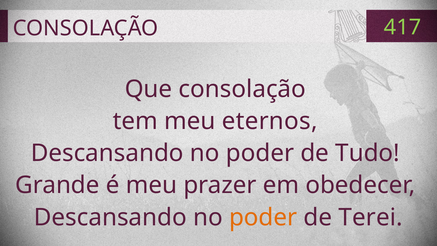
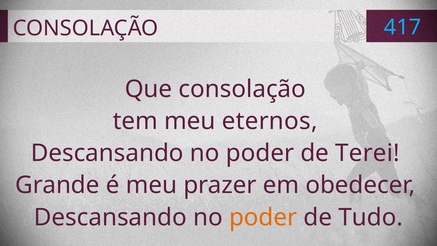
417 colour: light green -> light blue
Tudo: Tudo -> Terei
Terei: Terei -> Tudo
